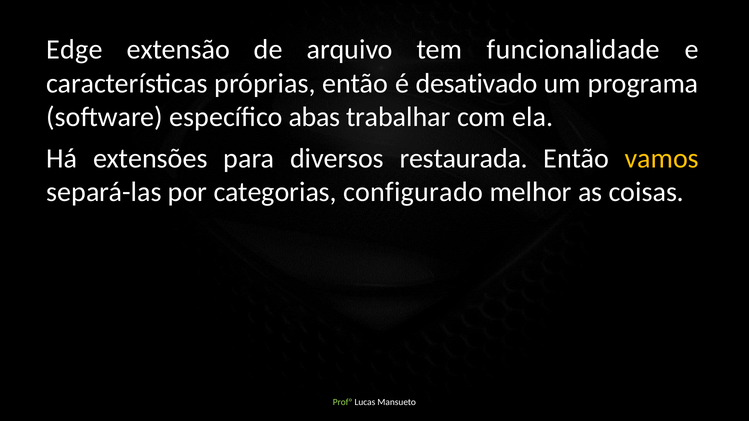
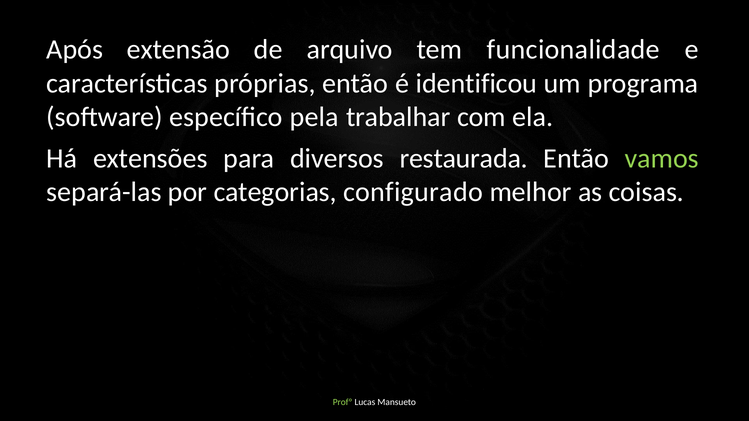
Edge: Edge -> Após
desativado: desativado -> identificou
abas: abas -> pela
vamos colour: yellow -> light green
